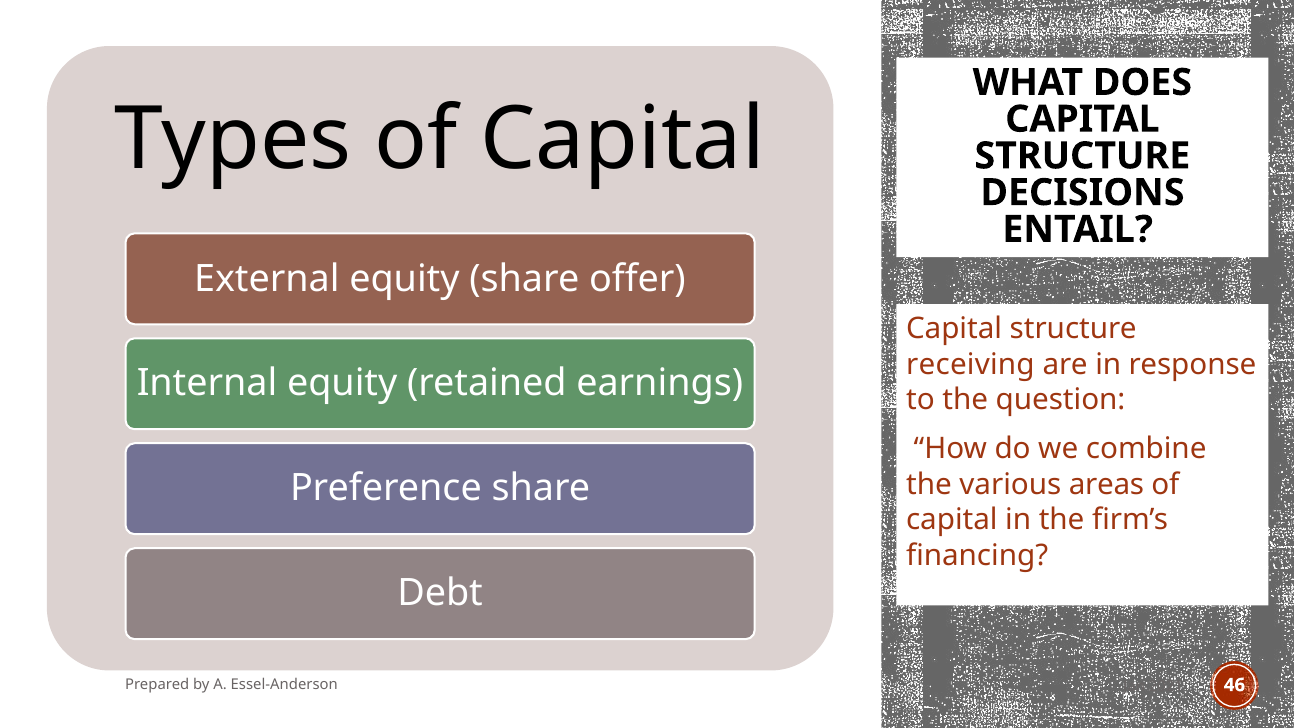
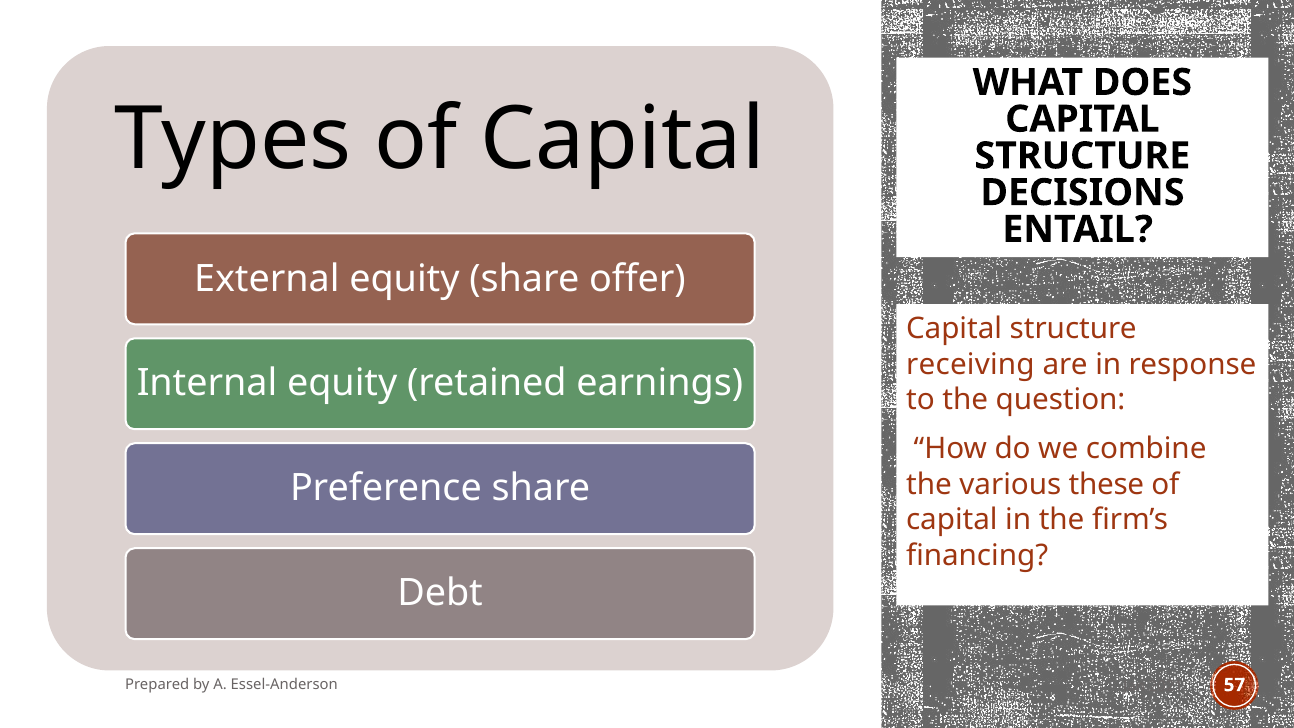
areas: areas -> these
46: 46 -> 57
